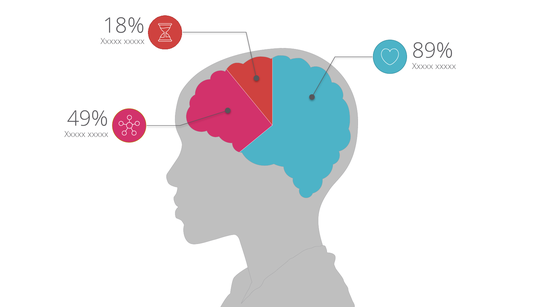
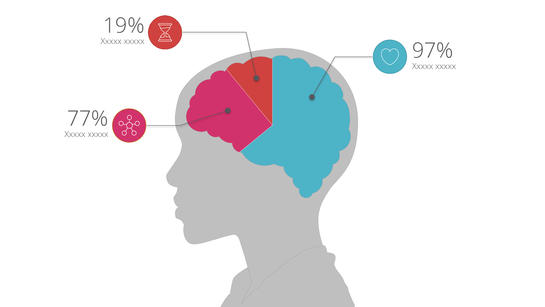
18%: 18% -> 19%
89%: 89% -> 97%
49%: 49% -> 77%
